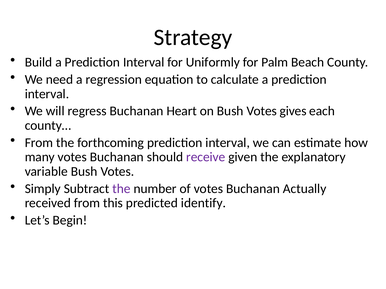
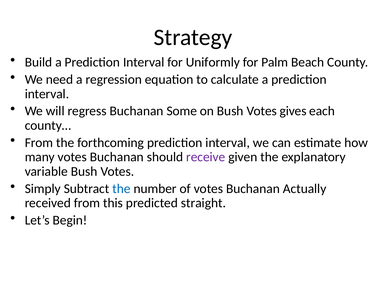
Heart: Heart -> Some
the at (121, 189) colour: purple -> blue
identify: identify -> straight
